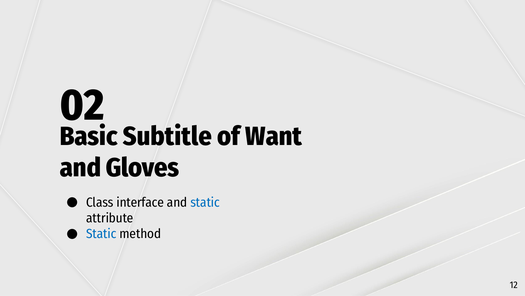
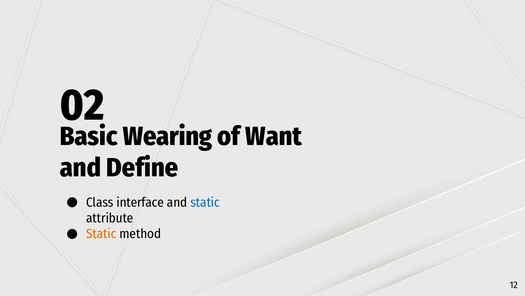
Subtitle: Subtitle -> Wearing
Gloves: Gloves -> Define
Static at (101, 233) colour: blue -> orange
